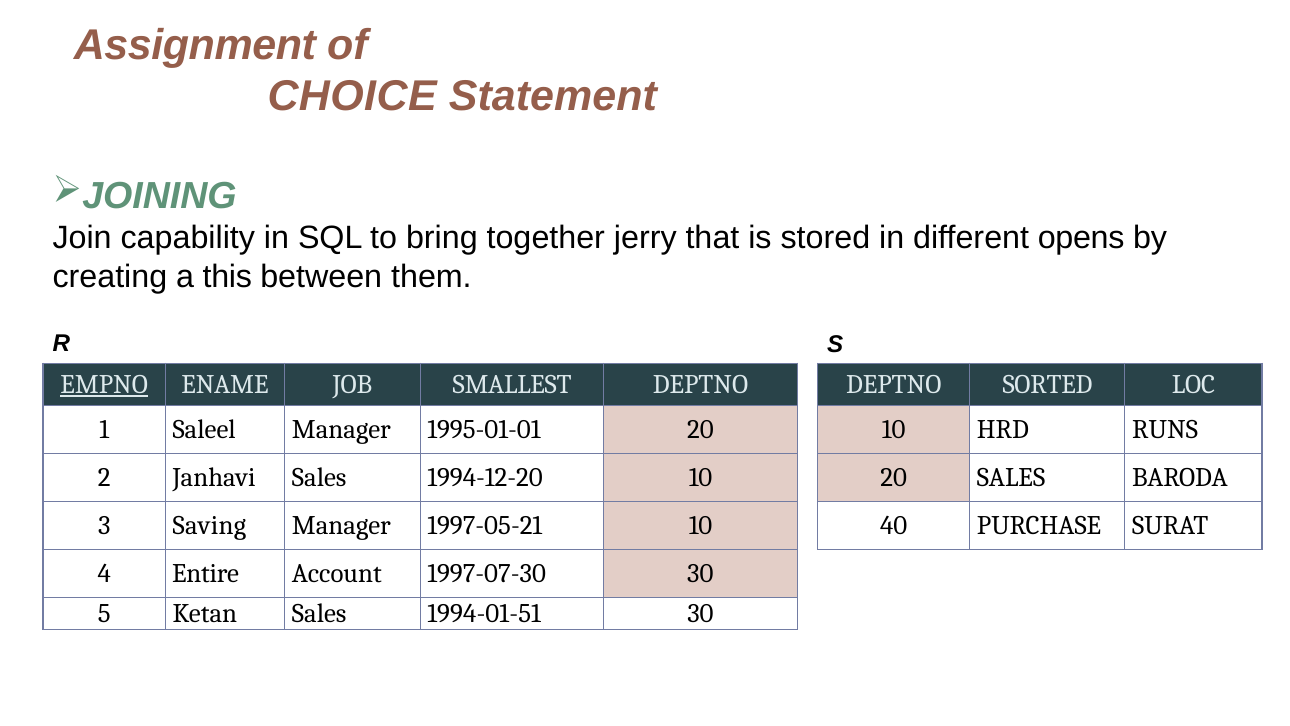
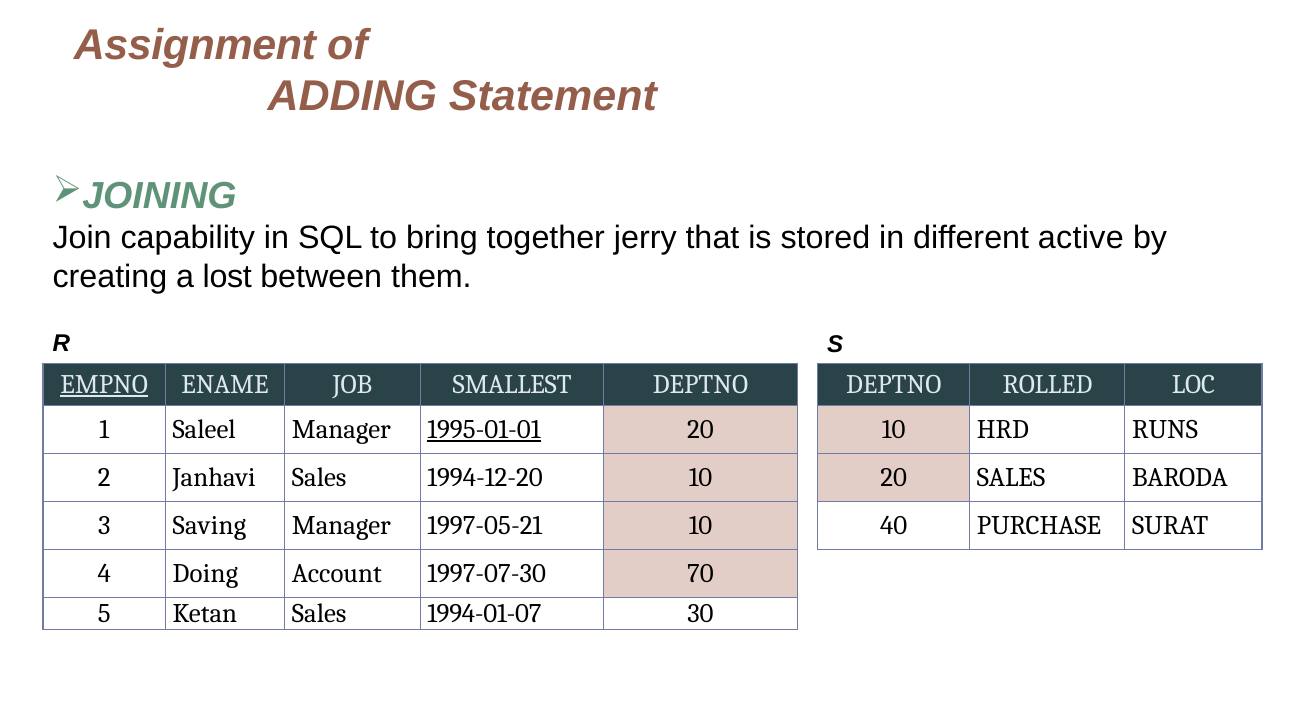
CHOICE: CHOICE -> ADDING
opens: opens -> active
this: this -> lost
SORTED: SORTED -> ROLLED
1995-01-01 underline: none -> present
Entire: Entire -> Doing
1997-07-30 30: 30 -> 70
1994-01-51: 1994-01-51 -> 1994-01-07
